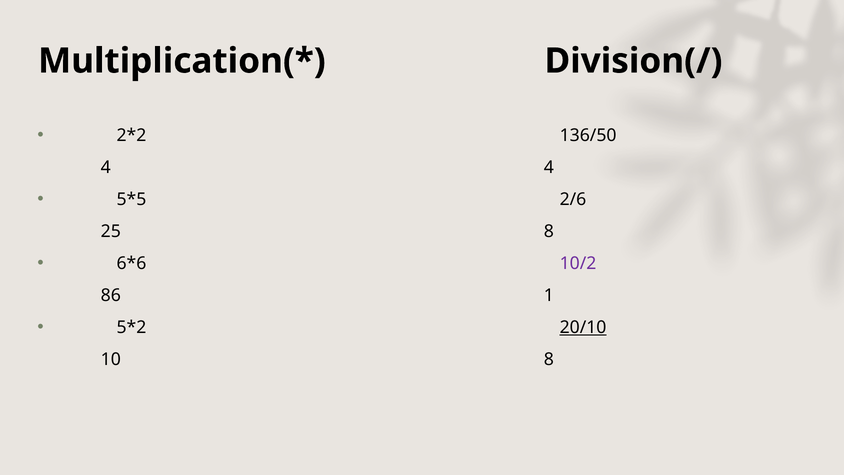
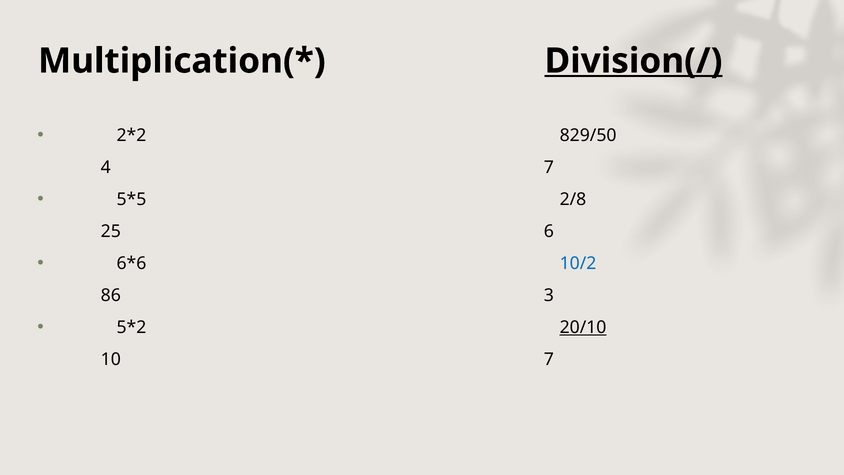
Division(/ underline: none -> present
136/50: 136/50 -> 829/50
4 4: 4 -> 7
2/6: 2/6 -> 2/8
25 8: 8 -> 6
10/2 colour: purple -> blue
1: 1 -> 3
10 8: 8 -> 7
